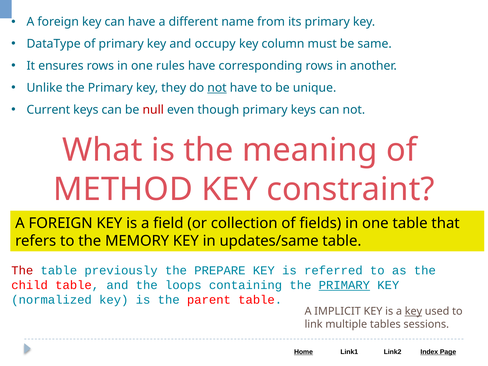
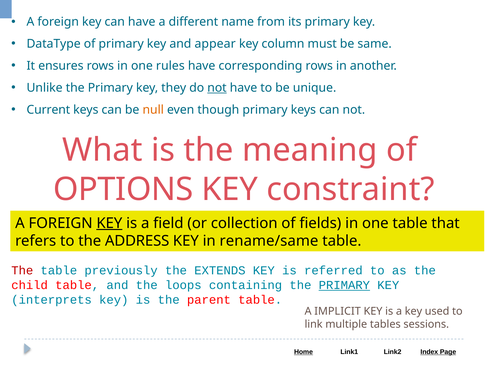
occupy: occupy -> appear
null colour: red -> orange
METHOD: METHOD -> OPTIONS
KEY at (109, 223) underline: none -> present
MEMORY: MEMORY -> ADDRESS
updates/same: updates/same -> rename/same
PREPARE: PREPARE -> EXTENDS
normalized: normalized -> interprets
key at (413, 311) underline: present -> none
